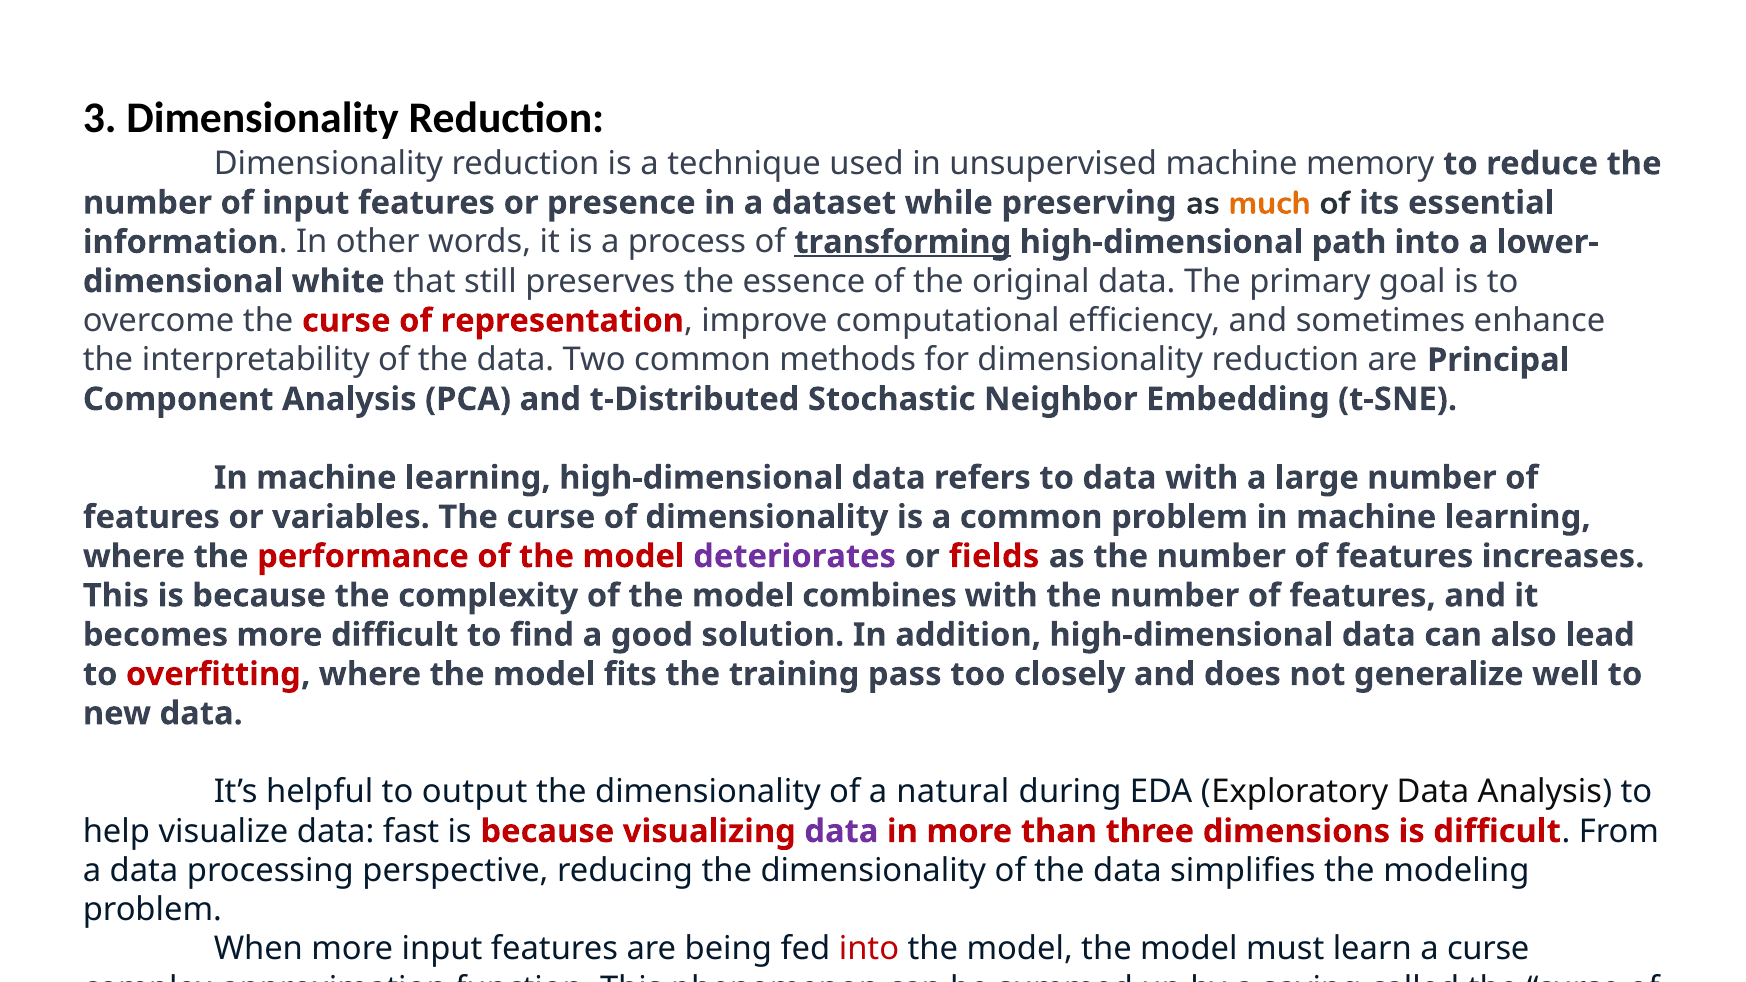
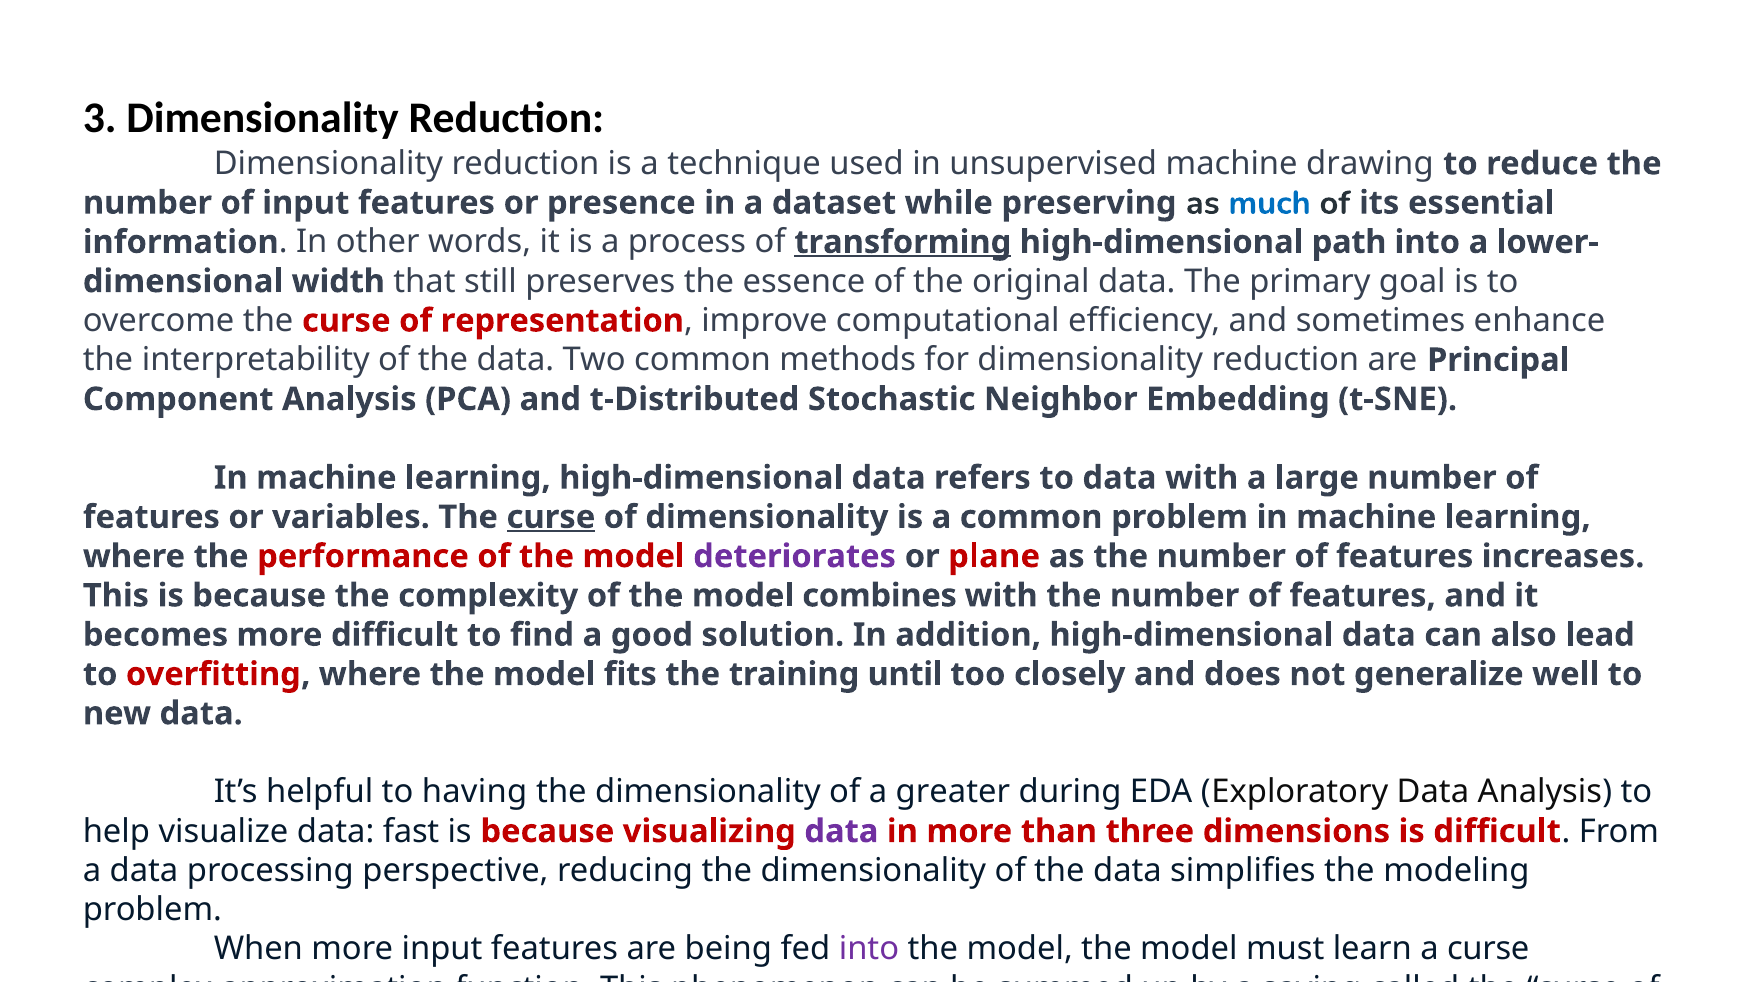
memory: memory -> drawing
much colour: orange -> blue
white: white -> width
curse at (551, 517) underline: none -> present
fields: fields -> plane
pass: pass -> until
output: output -> having
natural: natural -> greater
into at (869, 949) colour: red -> purple
